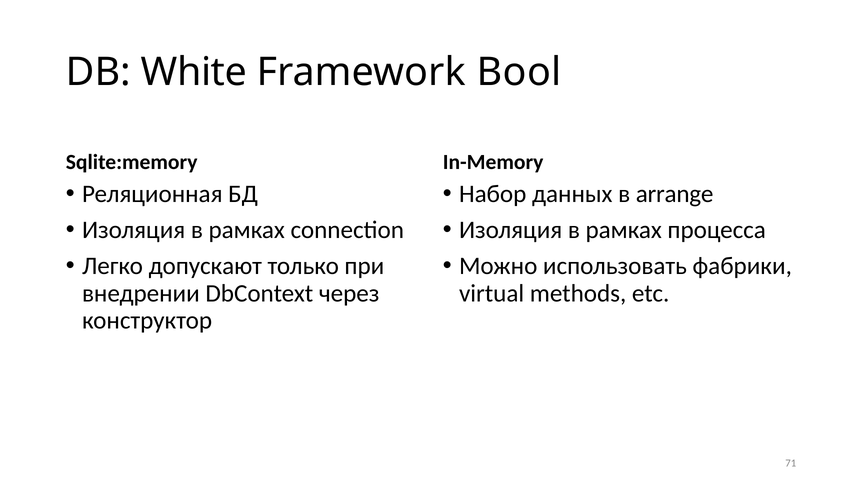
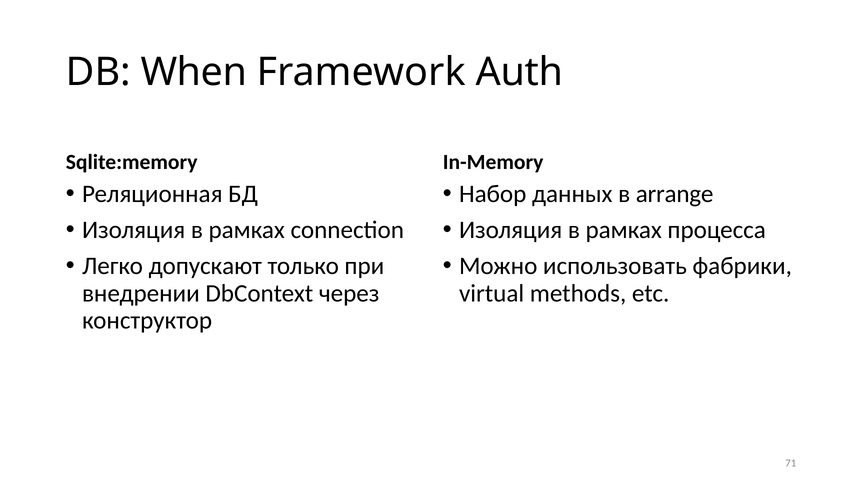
White: White -> When
Bool: Bool -> Auth
